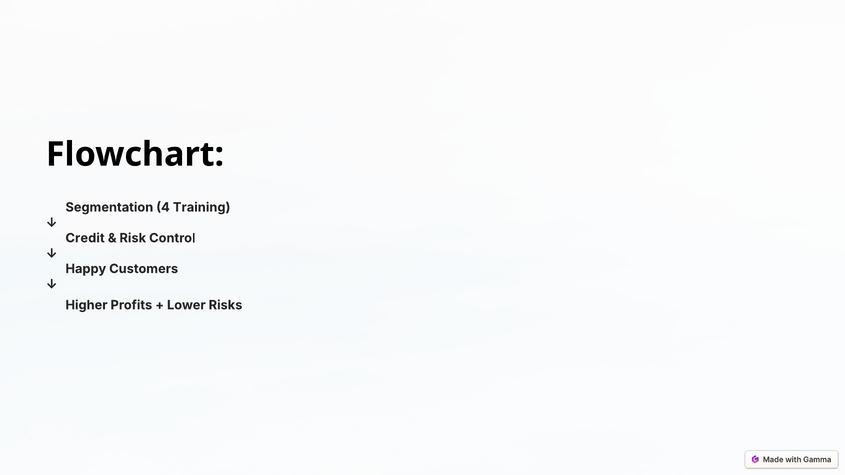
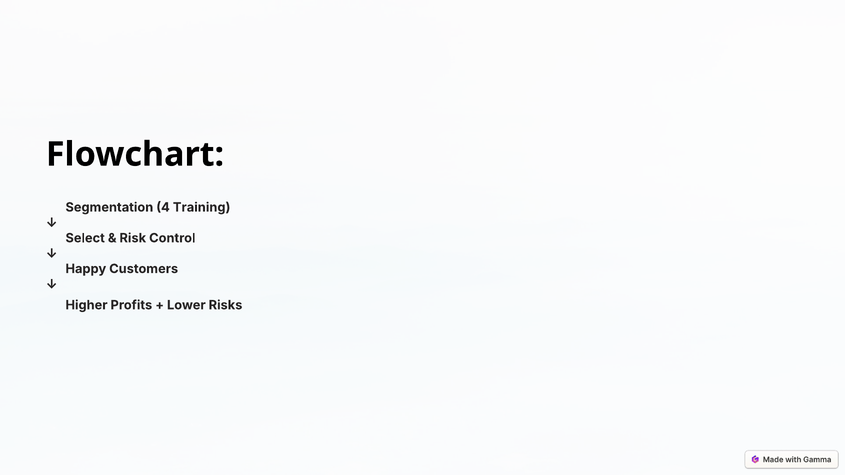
Credit: Credit -> Select
